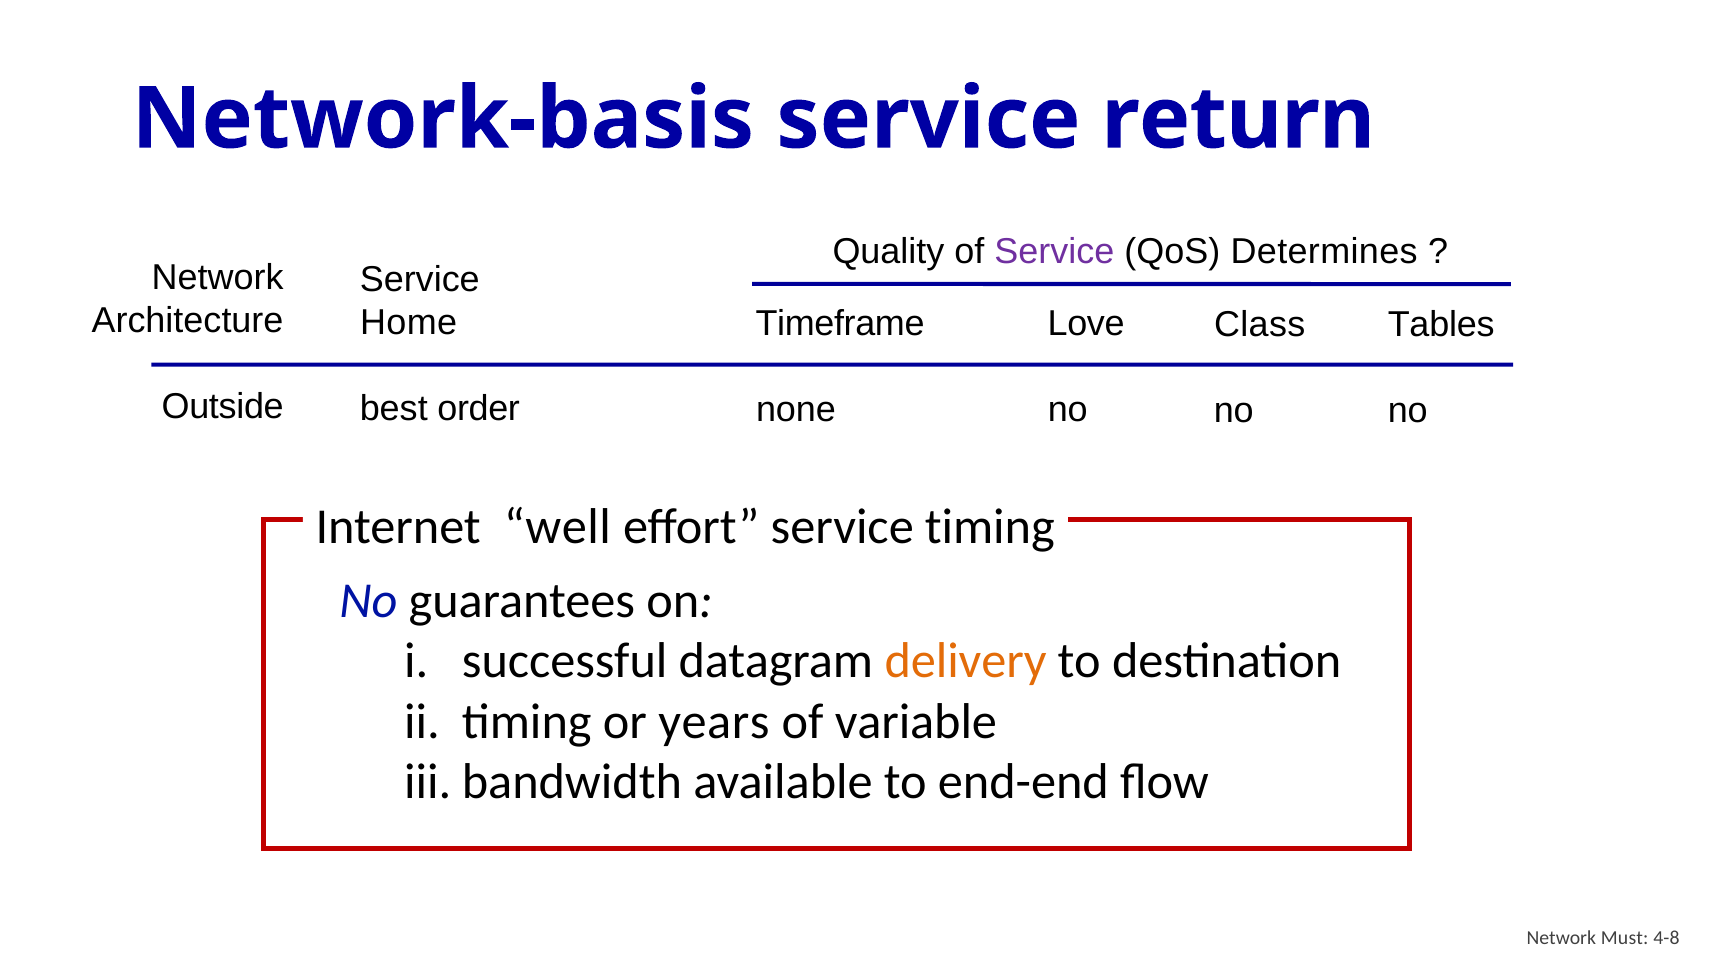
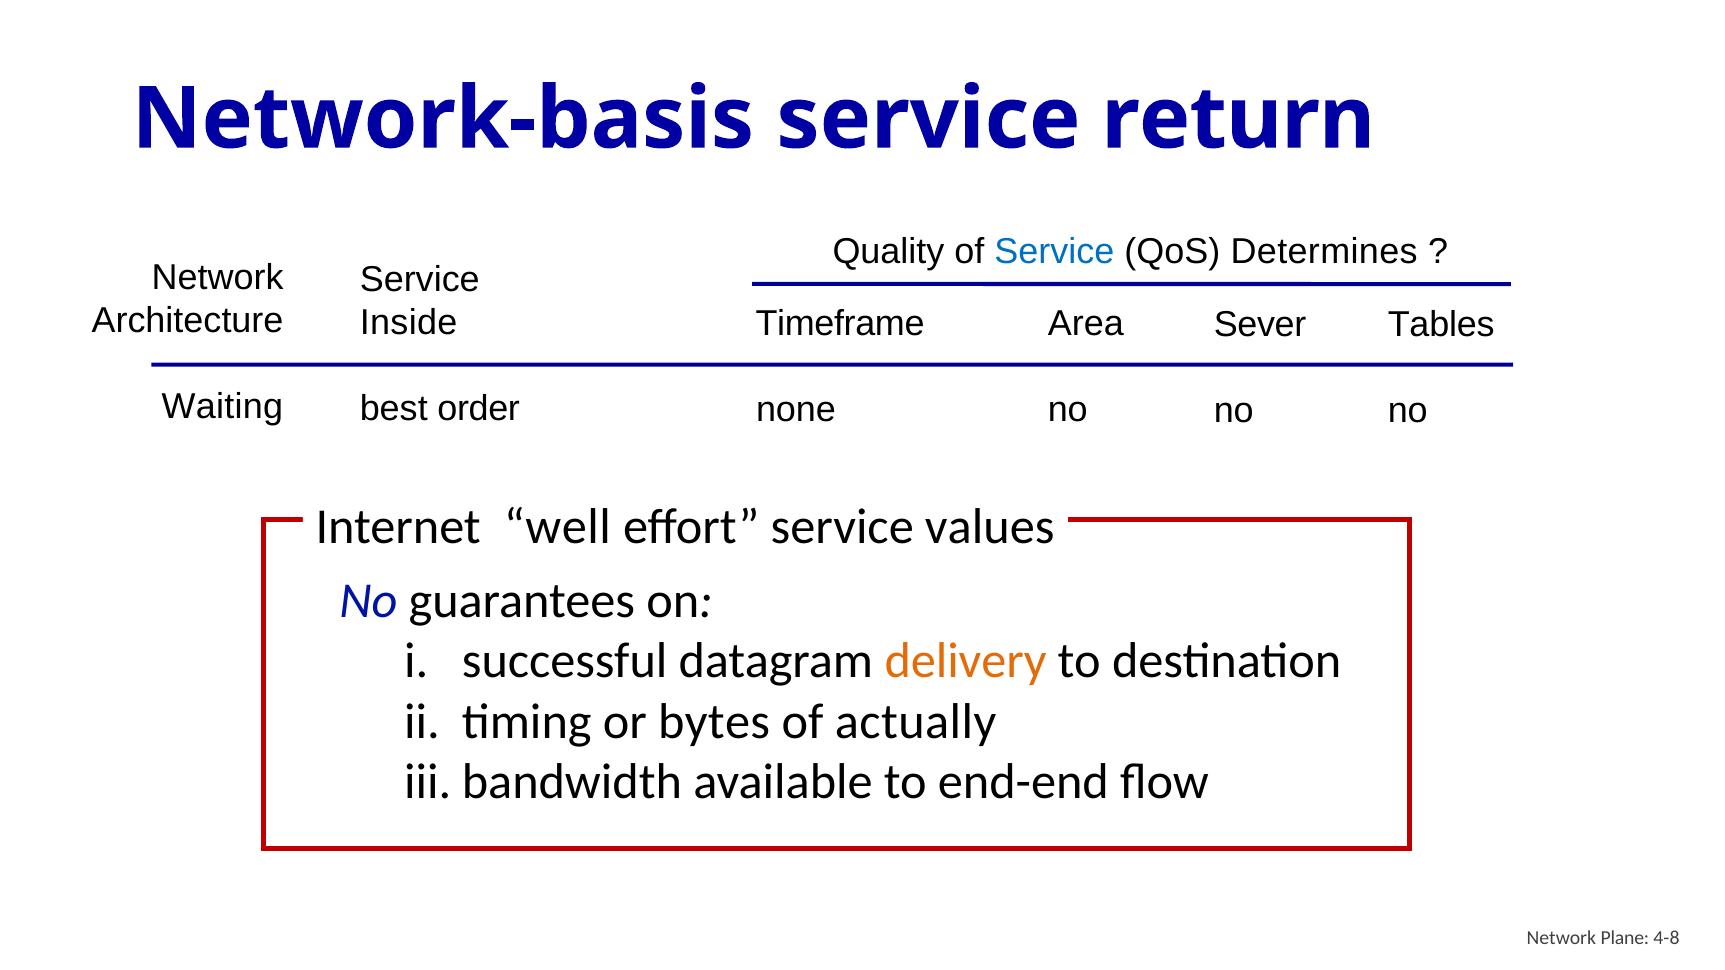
Service at (1054, 252) colour: purple -> blue
Home: Home -> Inside
Love: Love -> Area
Class: Class -> Sever
Outside: Outside -> Waiting
service timing: timing -> values
years: years -> bytes
variable: variable -> actually
Must: Must -> Plane
